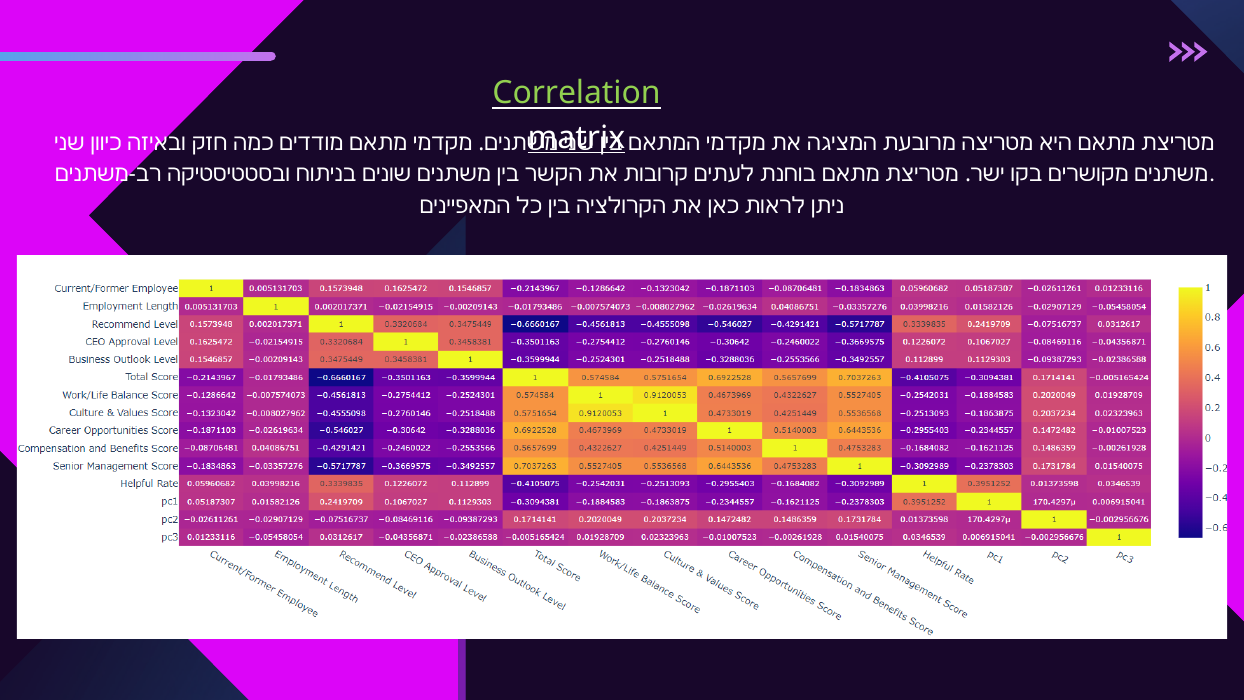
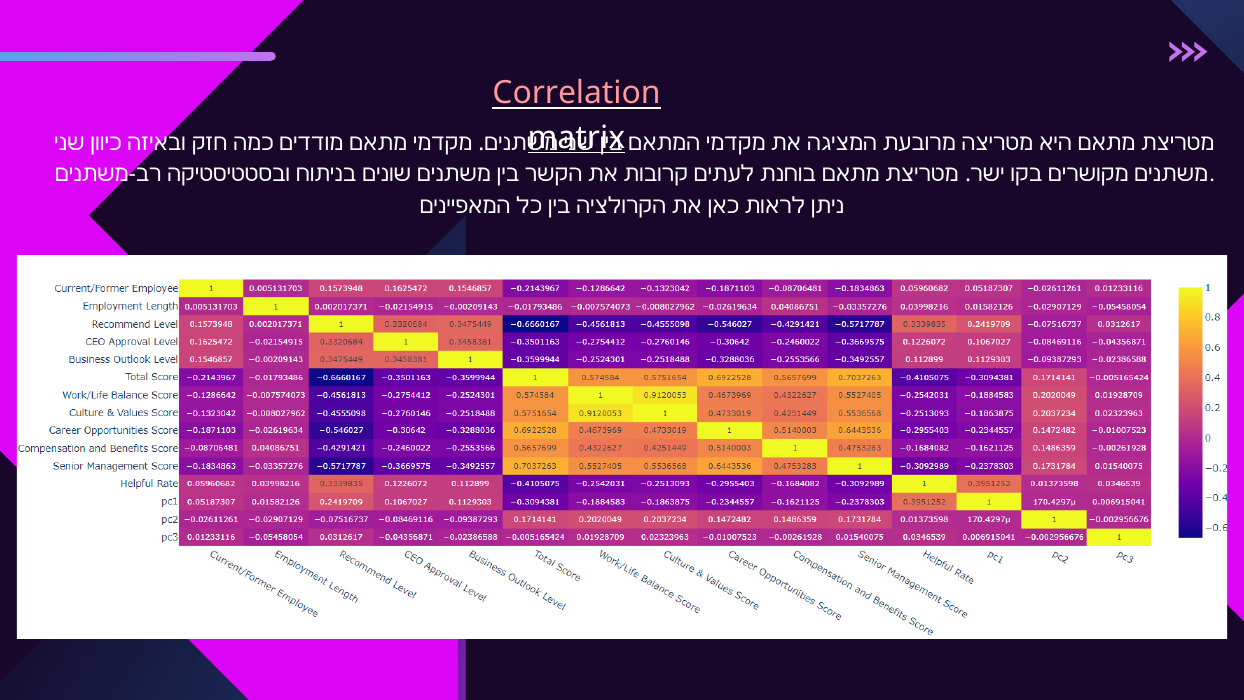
Correlation colour: light green -> pink
